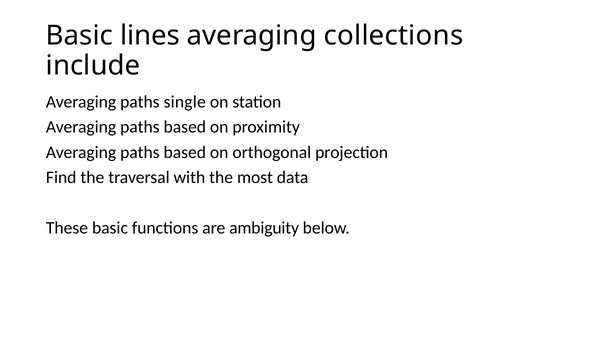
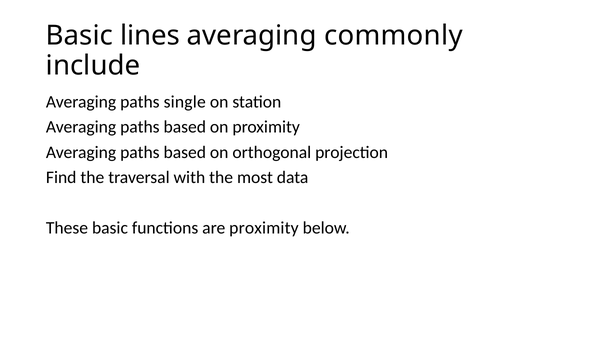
collections: collections -> commonly
are ambiguity: ambiguity -> proximity
